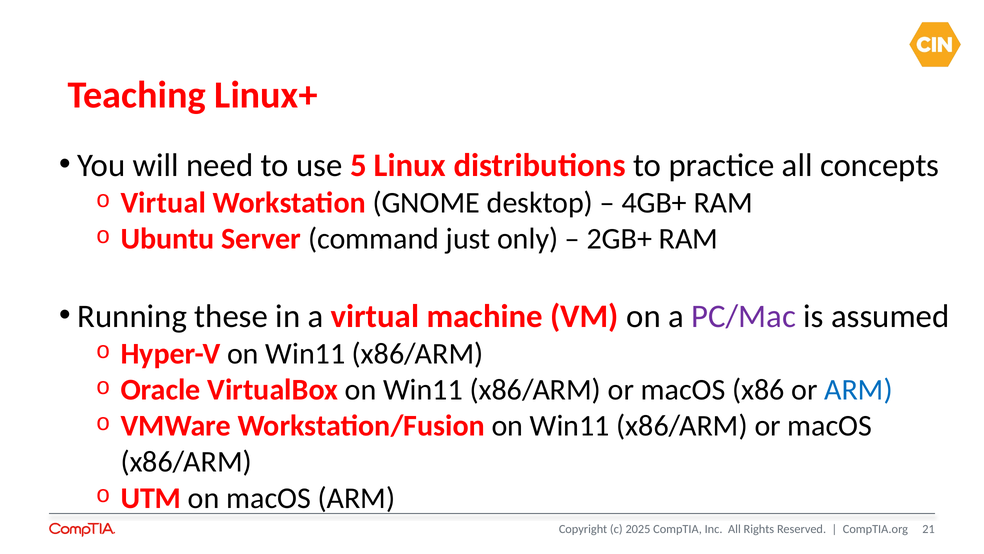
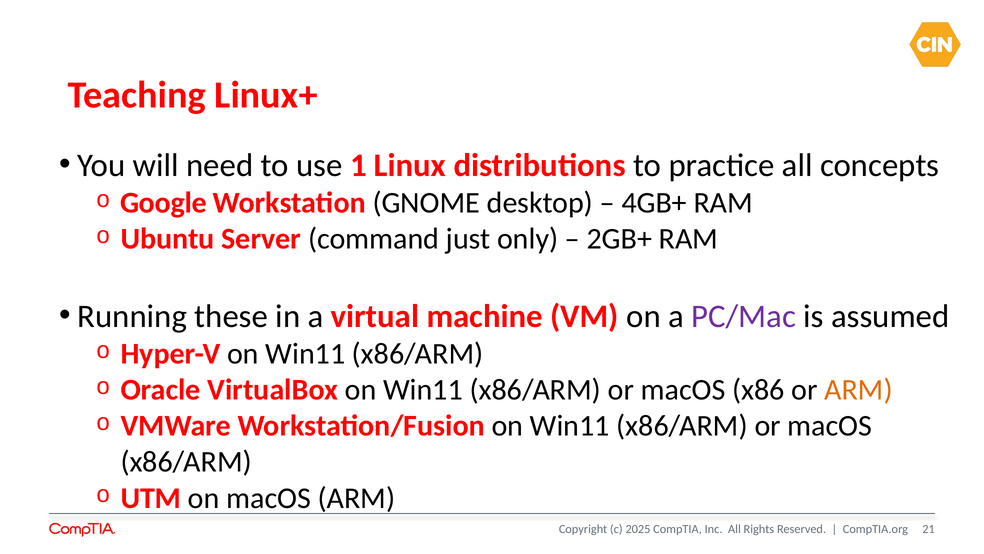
5: 5 -> 1
Virtual at (163, 203): Virtual -> Google
ARM at (859, 390) colour: blue -> orange
